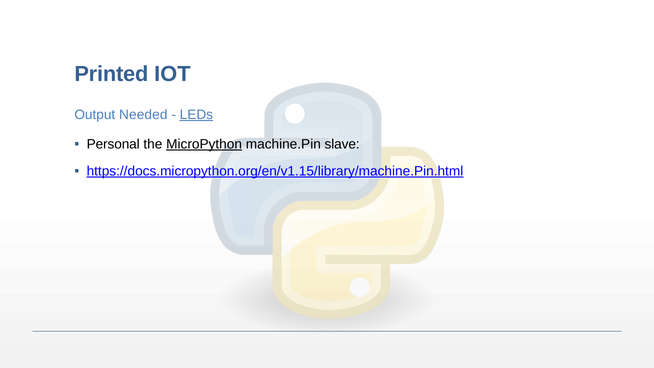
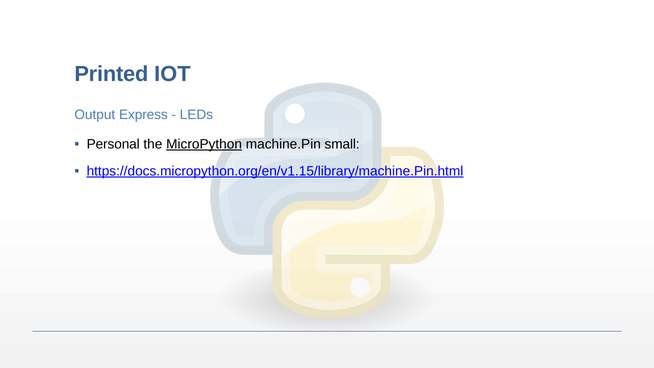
Needed: Needed -> Express
LEDs underline: present -> none
slave: slave -> small
